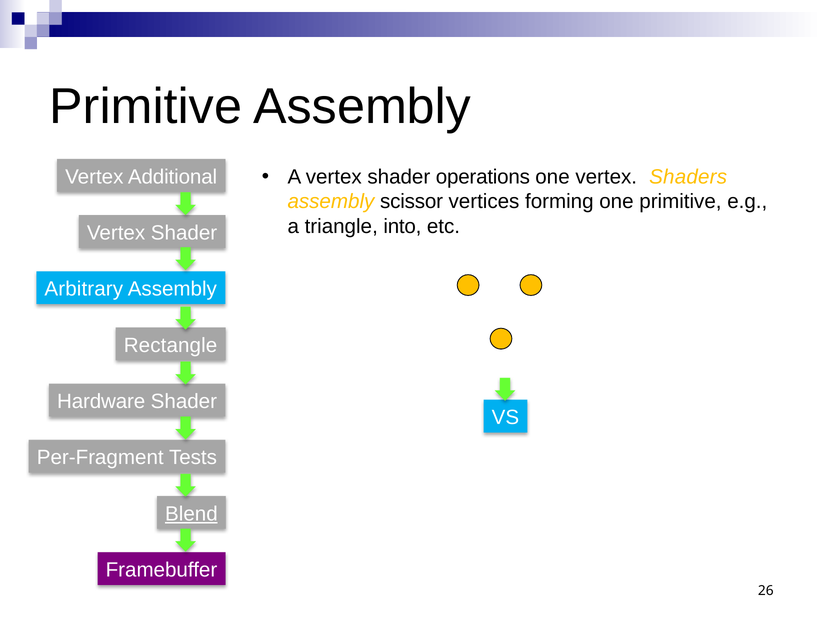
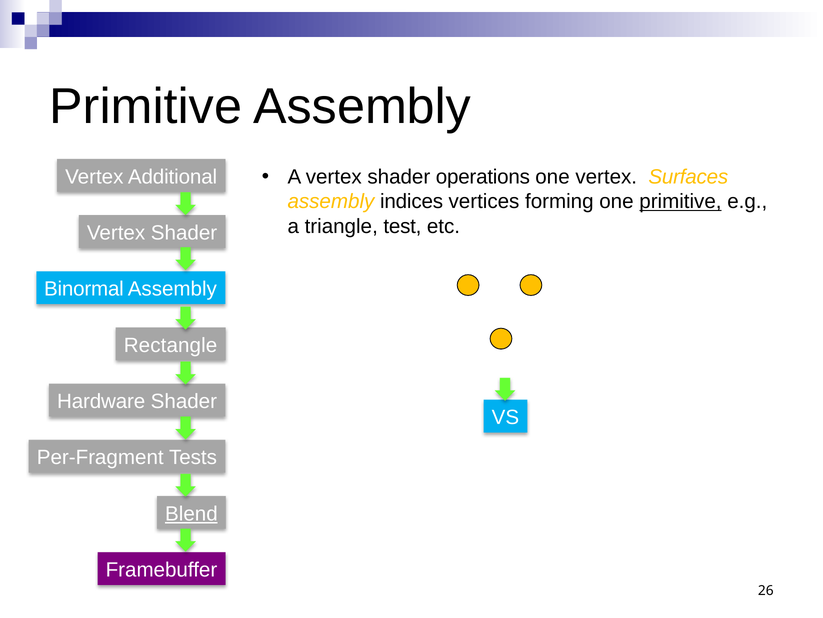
Shaders: Shaders -> Surfaces
scissor: scissor -> indices
primitive at (680, 201) underline: none -> present
into: into -> test
Arbitrary: Arbitrary -> Binormal
